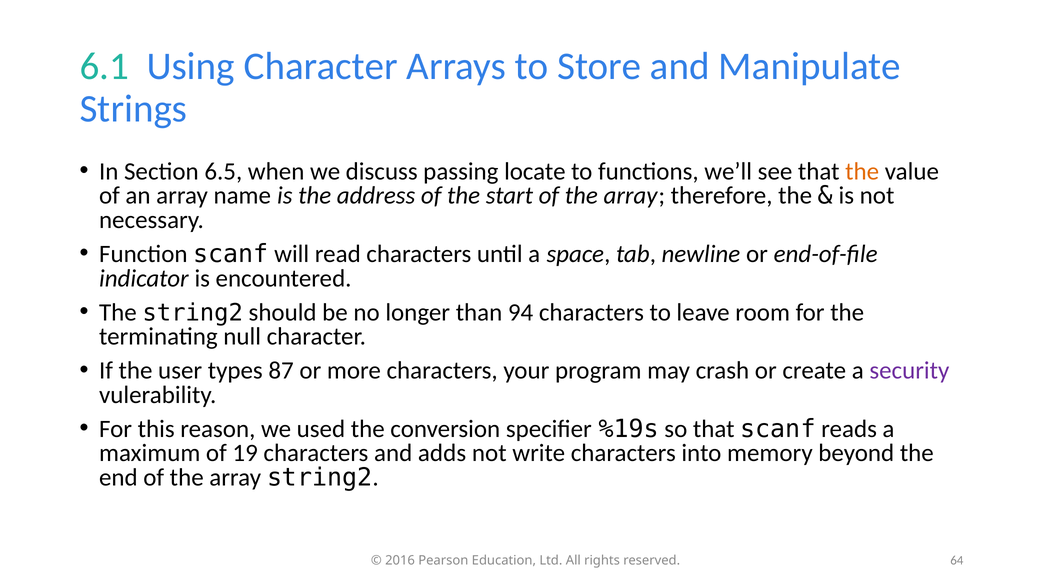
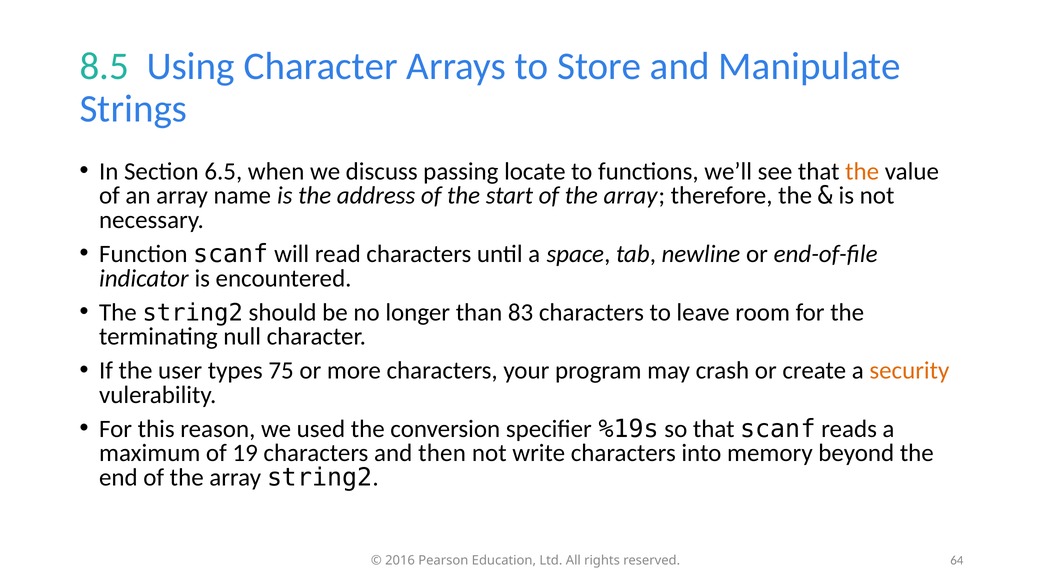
6.1: 6.1 -> 8.5
94: 94 -> 83
87: 87 -> 75
security colour: purple -> orange
adds: adds -> then
